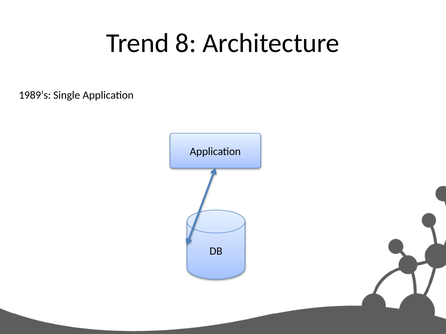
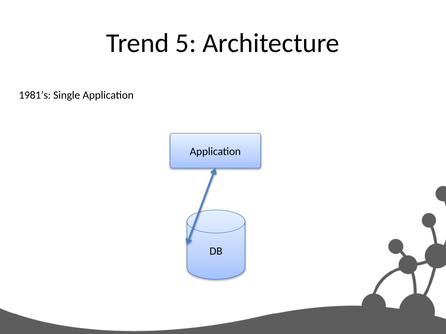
8: 8 -> 5
1989’s: 1989’s -> 1981’s
